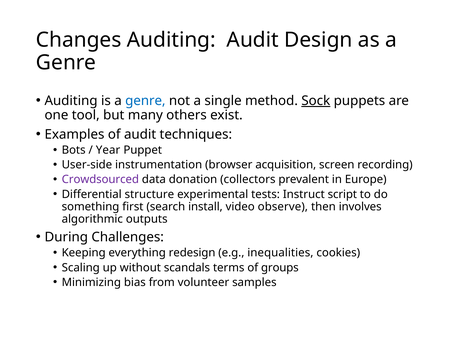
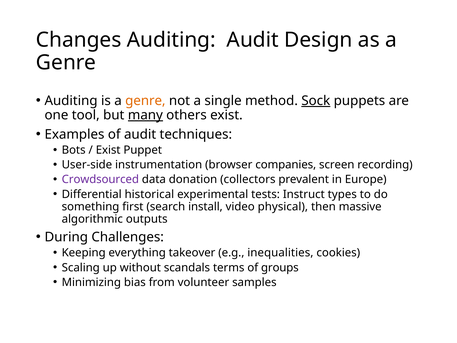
genre at (145, 101) colour: blue -> orange
many underline: none -> present
Year at (108, 150): Year -> Exist
acquisition: acquisition -> companies
structure: structure -> historical
script: script -> types
observe: observe -> physical
involves: involves -> massive
redesign: redesign -> takeover
